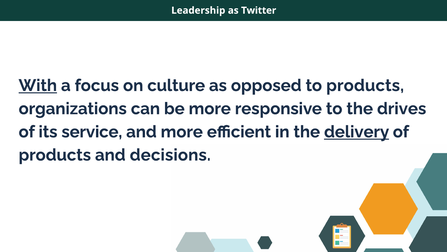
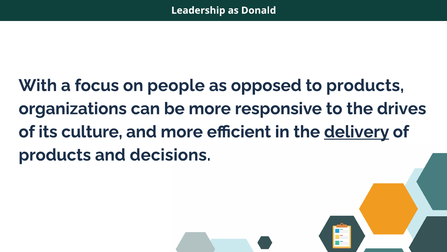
Twitter: Twitter -> Donald
With underline: present -> none
culture: culture -> people
service: service -> culture
